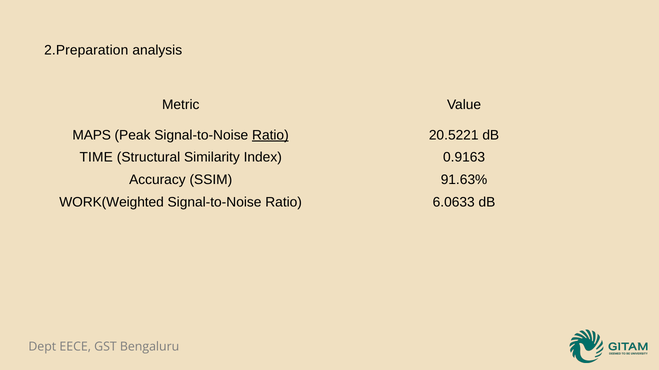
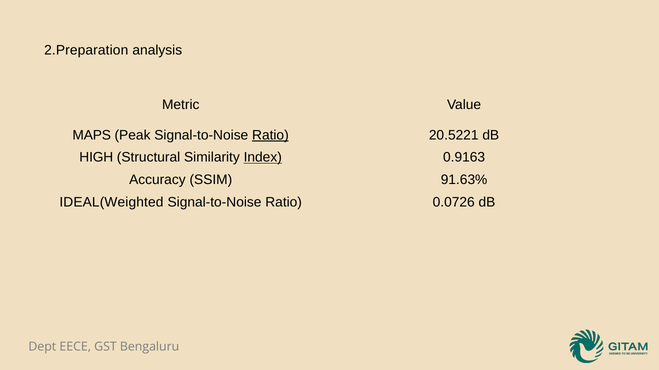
TIME: TIME -> HIGH
Index underline: none -> present
WORK(Weighted: WORK(Weighted -> IDEAL(Weighted
6.0633: 6.0633 -> 0.0726
